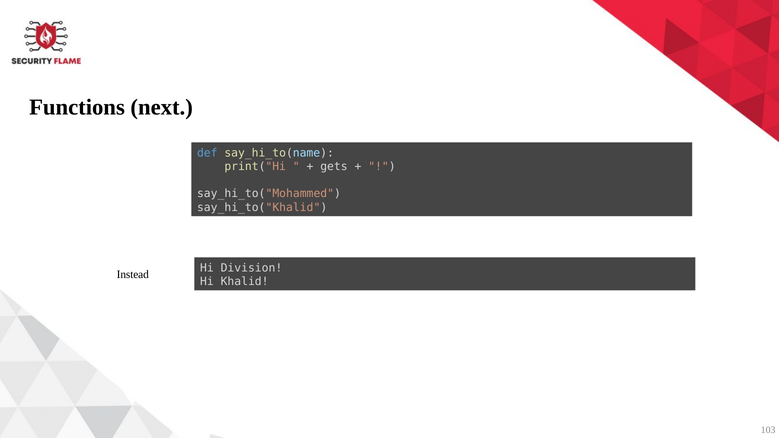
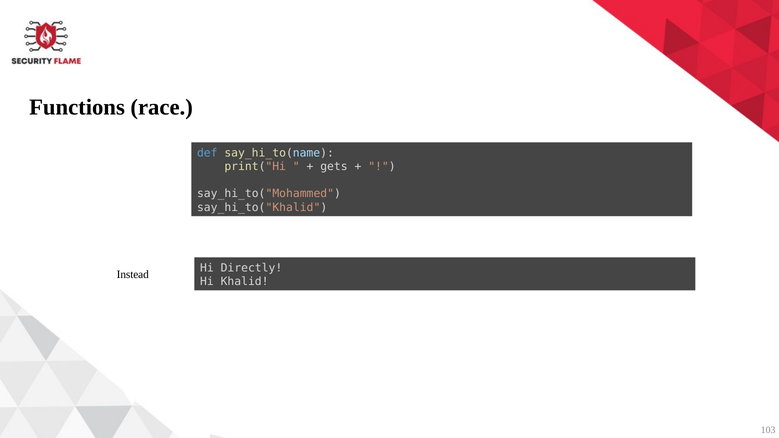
next: next -> race
Division: Division -> Directly
